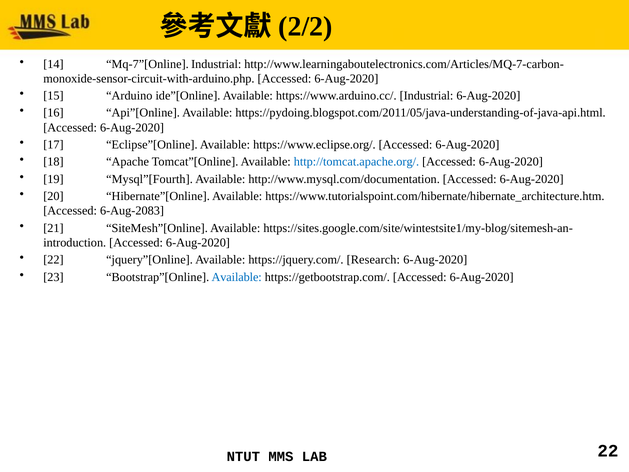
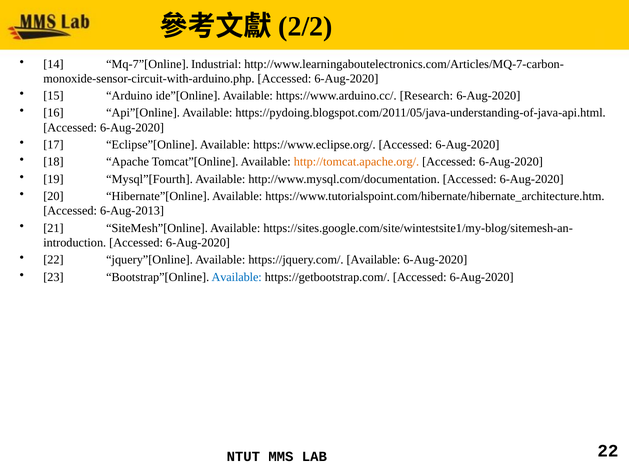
https://www.arduino.cc/ Industrial: Industrial -> Research
http://tomcat.apache.org/ colour: blue -> orange
6-Aug-2083: 6-Aug-2083 -> 6-Aug-2013
https://jquery.com/ Research: Research -> Available
